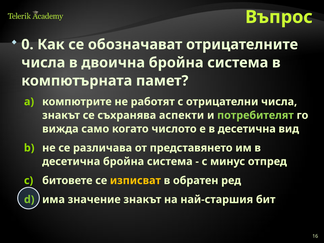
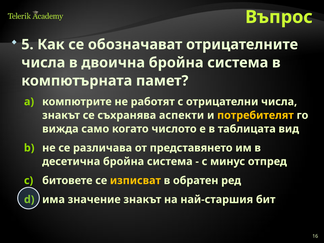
0: 0 -> 5
потребителят colour: light green -> yellow
е в десетична: десетична -> таблицата
